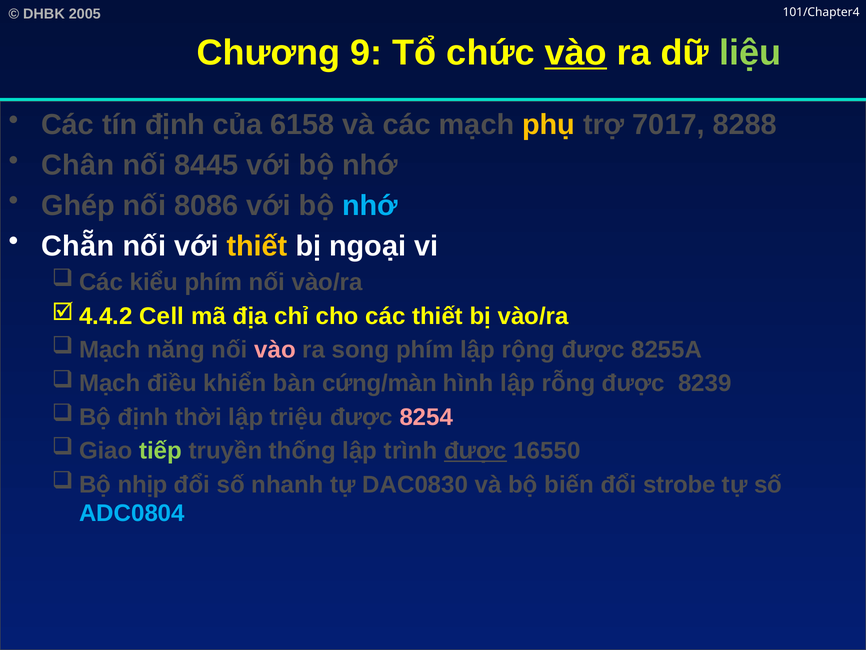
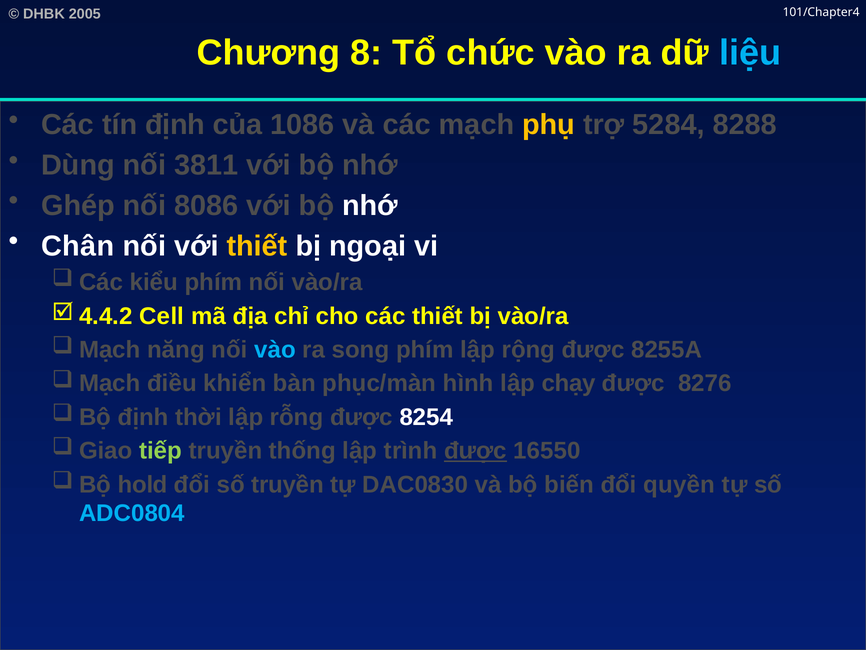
9: 9 -> 8
vào at (576, 53) underline: present -> none
liệu colour: light green -> light blue
6158: 6158 -> 1086
7017: 7017 -> 5284
Chân: Chân -> Dùng
8445: 8445 -> 3811
nhớ at (370, 206) colour: light blue -> white
Chẵn: Chẵn -> Chân
vào at (275, 350) colour: pink -> light blue
cứng/màn: cứng/màn -> phục/màn
rỗng: rỗng -> chạy
8239: 8239 -> 8276
triệu: triệu -> rỗng
8254 colour: pink -> white
nhịp: nhịp -> hold
số nhanh: nhanh -> truyền
strobe: strobe -> quyền
